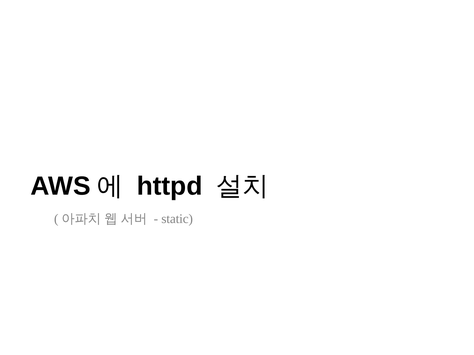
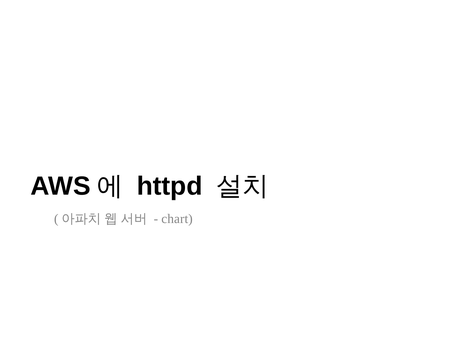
static: static -> chart
